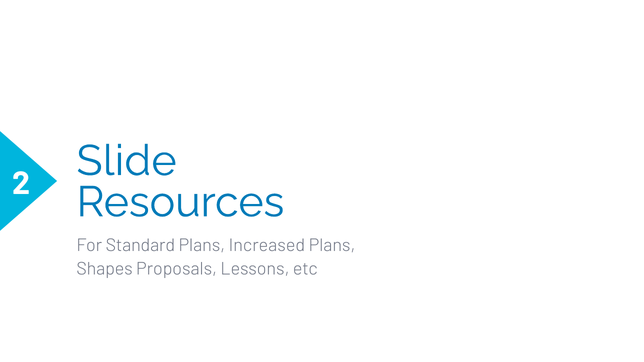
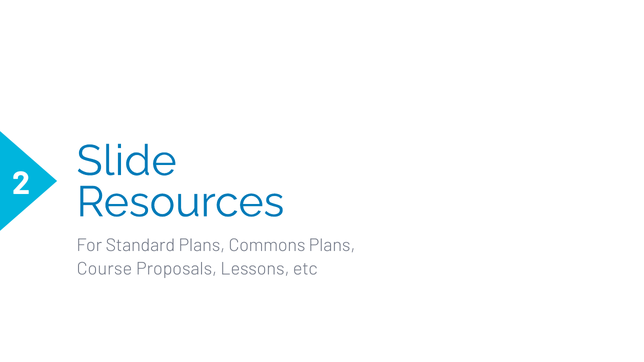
Increased: Increased -> Commons
Shapes: Shapes -> Course
